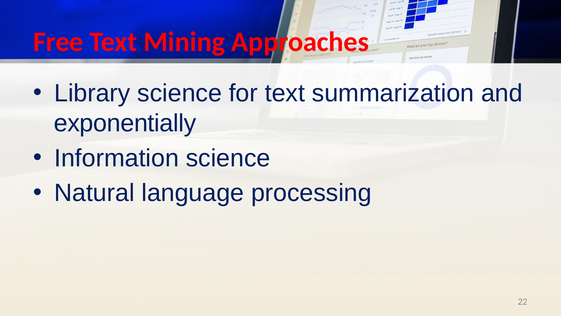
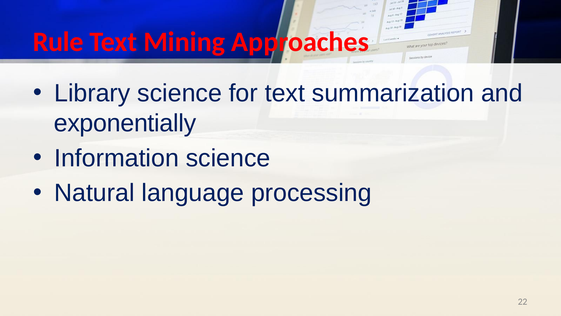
Free: Free -> Rule
